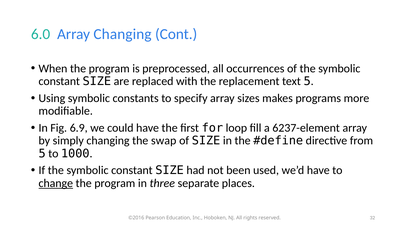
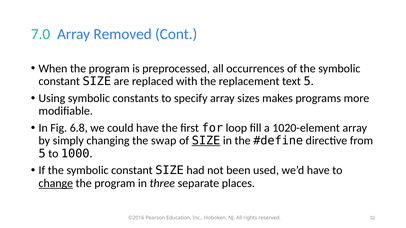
6.0: 6.0 -> 7.0
Array Changing: Changing -> Removed
6.9: 6.9 -> 6.8
6237-element: 6237-element -> 1020-element
SIZE at (206, 141) underline: none -> present
